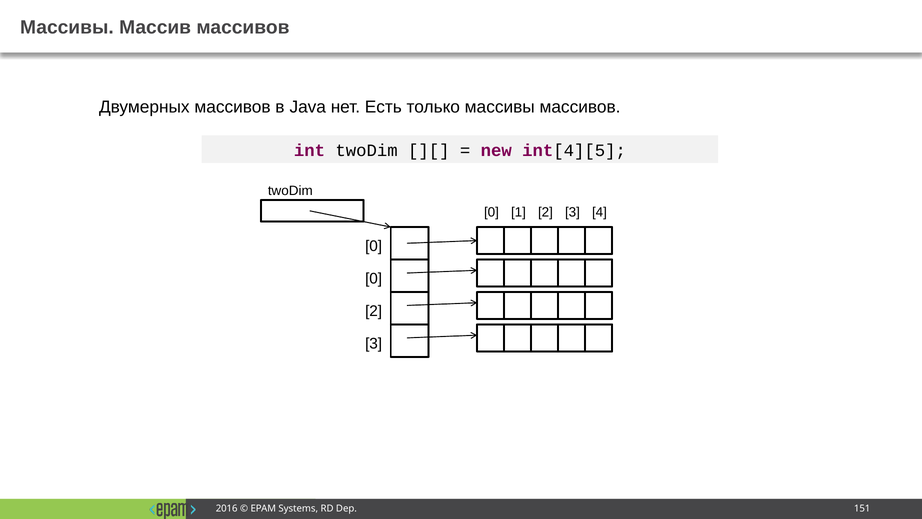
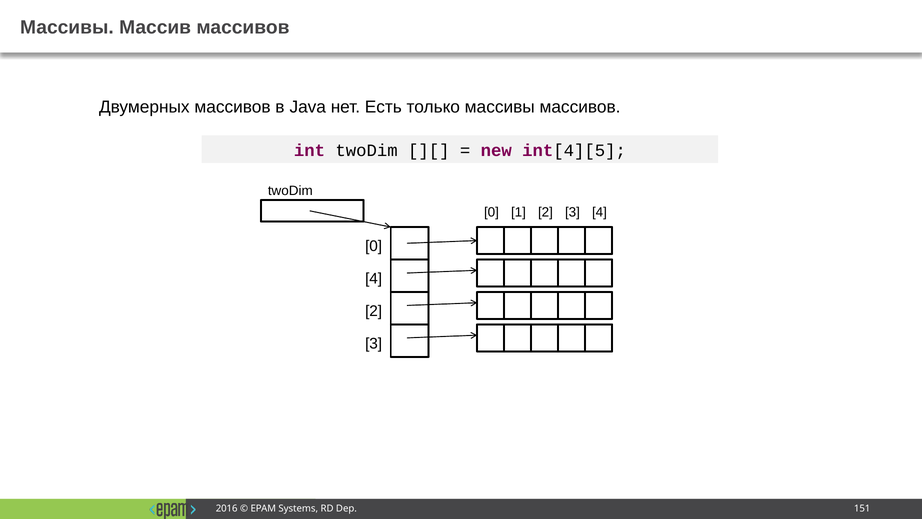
0 at (374, 278): 0 -> 4
